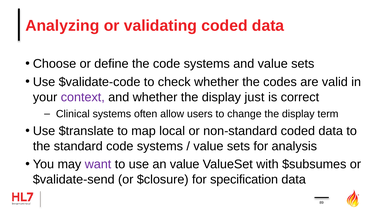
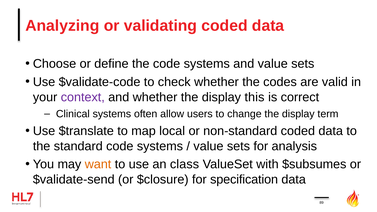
just: just -> this
want colour: purple -> orange
an value: value -> class
